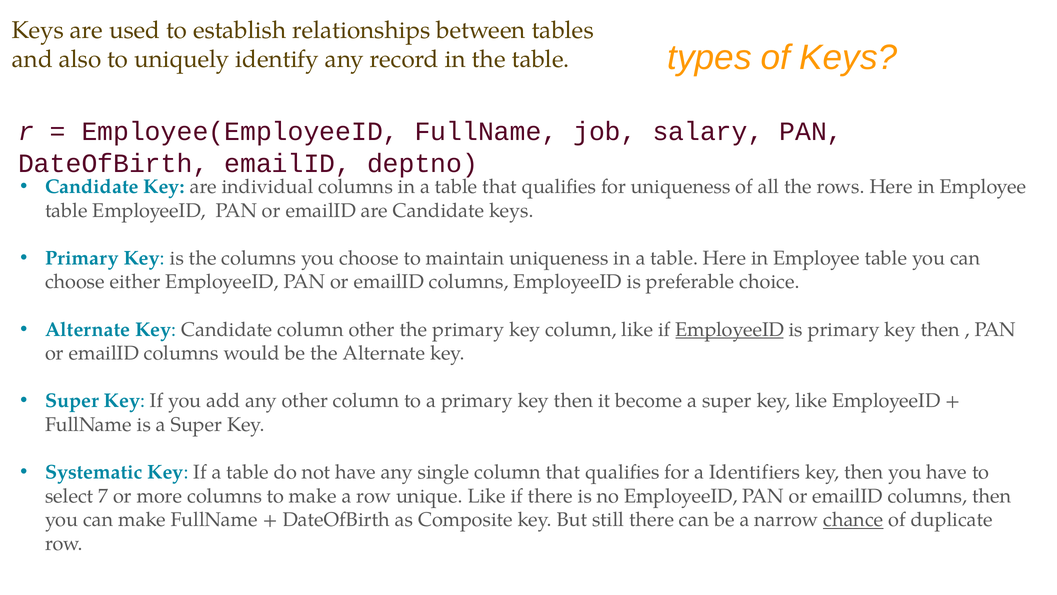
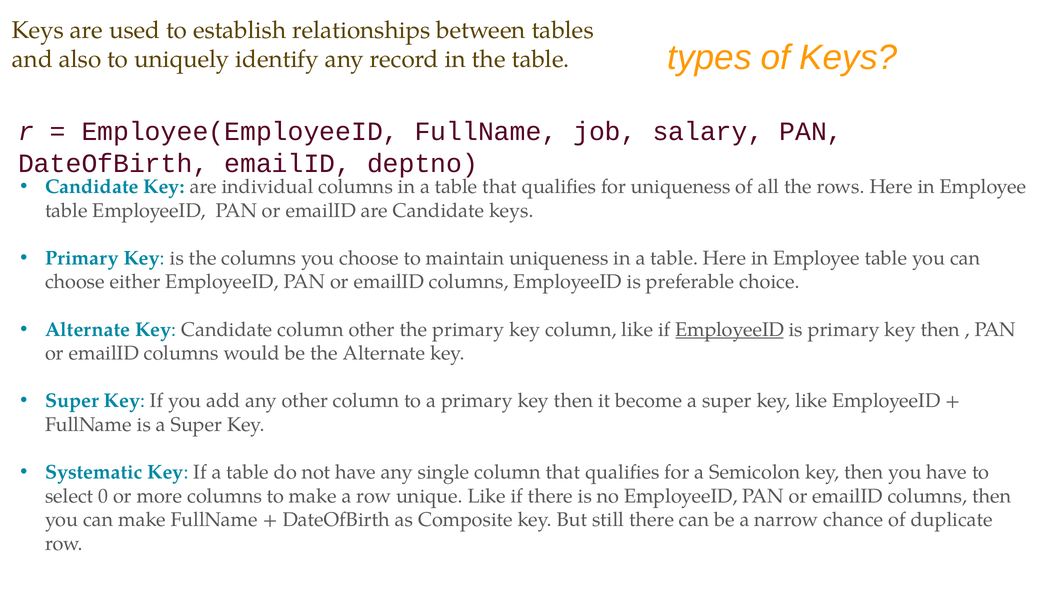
Identifiers: Identifiers -> Semicolon
7: 7 -> 0
chance underline: present -> none
